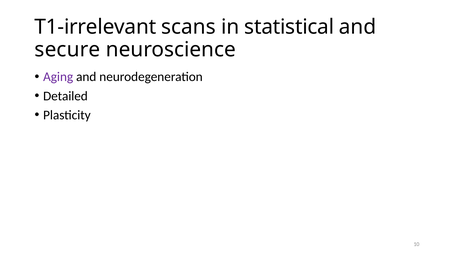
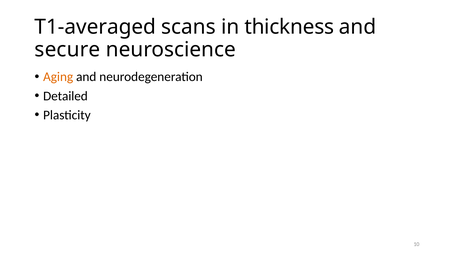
T1-irrelevant: T1-irrelevant -> T1-averaged
statistical: statistical -> thickness
Aging colour: purple -> orange
